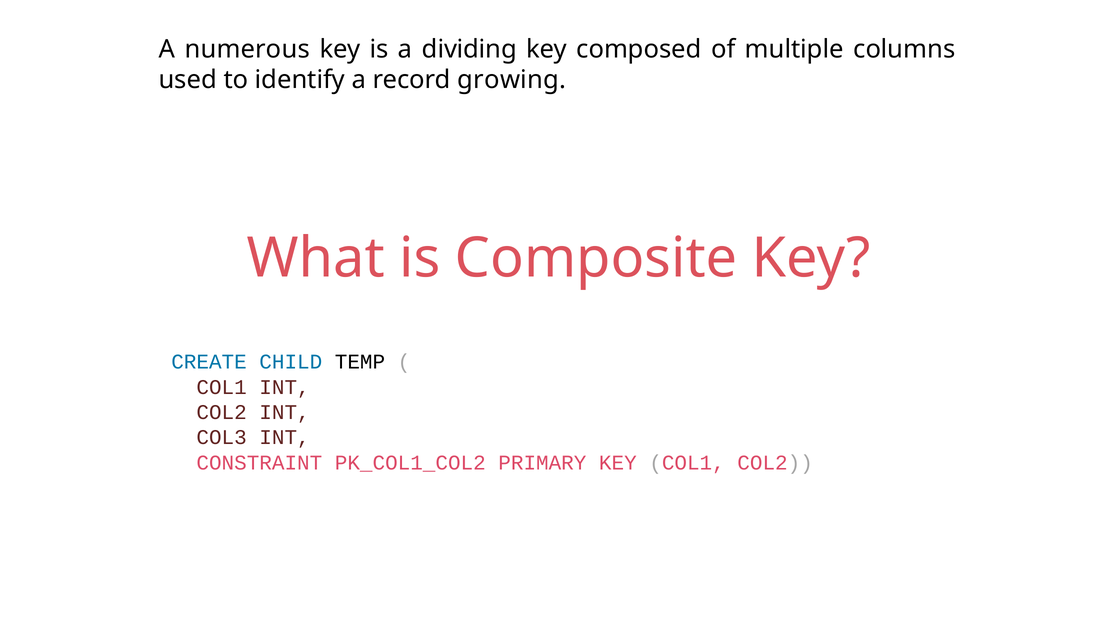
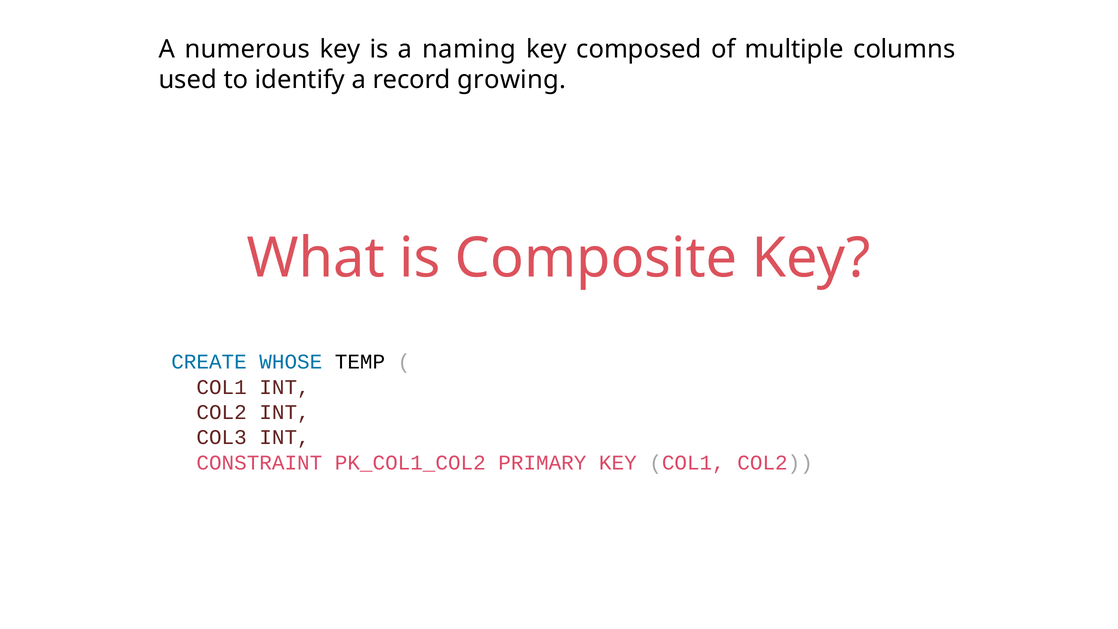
dividing: dividing -> naming
CHILD: CHILD -> WHOSE
